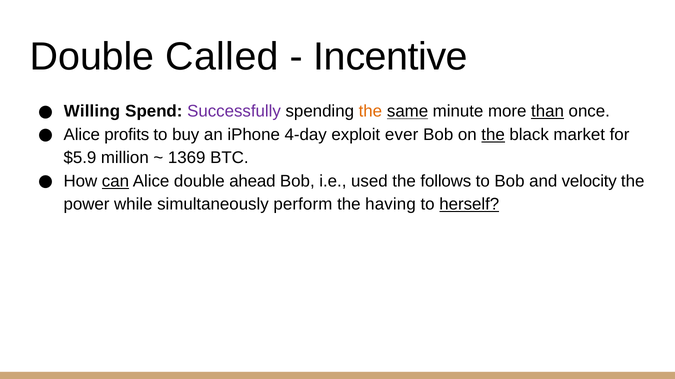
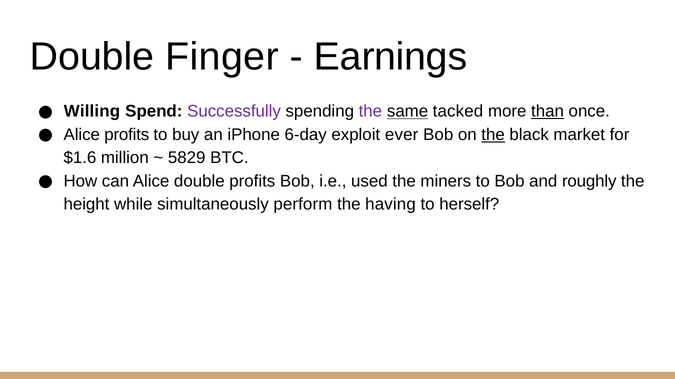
Called: Called -> Finger
Incentive: Incentive -> Earnings
the at (370, 112) colour: orange -> purple
minute: minute -> tacked
4-day: 4-day -> 6-day
$5.9: $5.9 -> $1.6
1369: 1369 -> 5829
can underline: present -> none
double ahead: ahead -> profits
follows: follows -> miners
velocity: velocity -> roughly
power: power -> height
herself underline: present -> none
